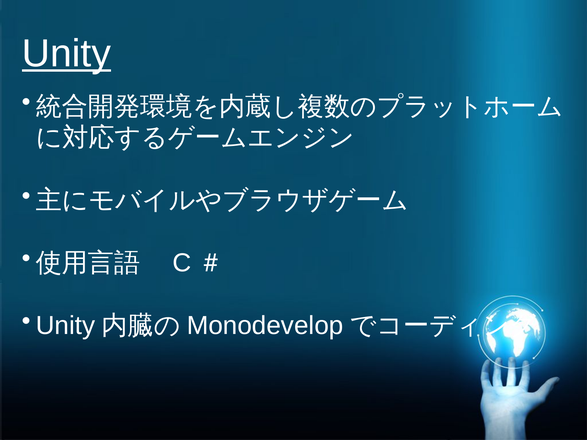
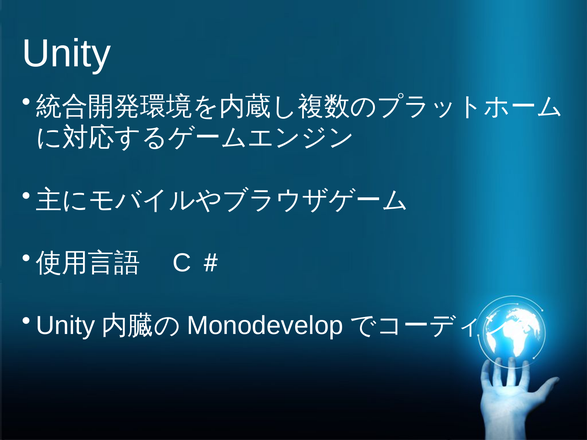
Unity at (66, 54) underline: present -> none
